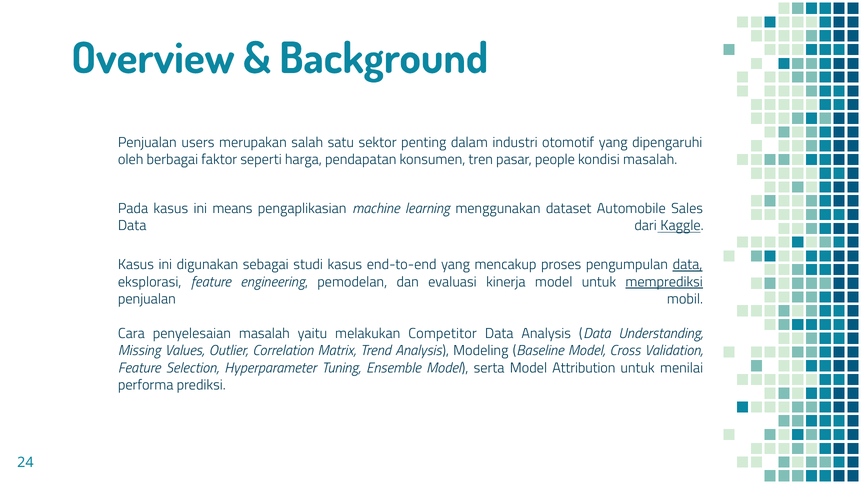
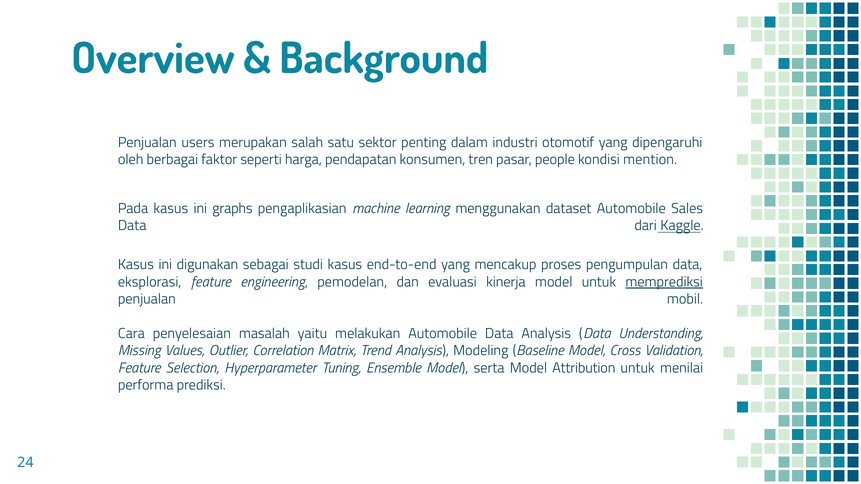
kondisi masalah: masalah -> mention
means: means -> graphs
data at (688, 265) underline: present -> none
melakukan Competitor: Competitor -> Automobile
